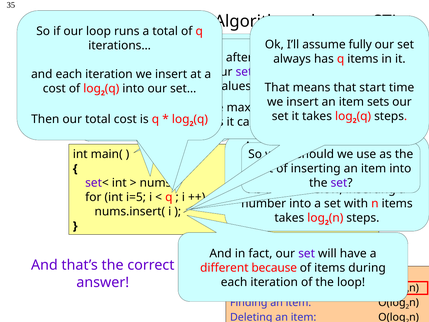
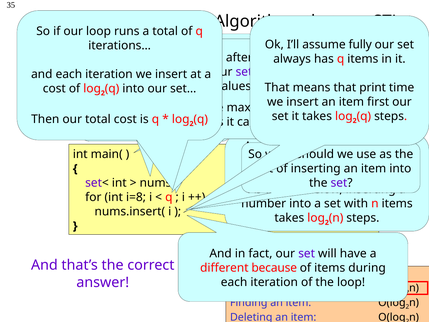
that start: start -> print
sets at (378, 102): sets -> first
i=5: i=5 -> i=8
